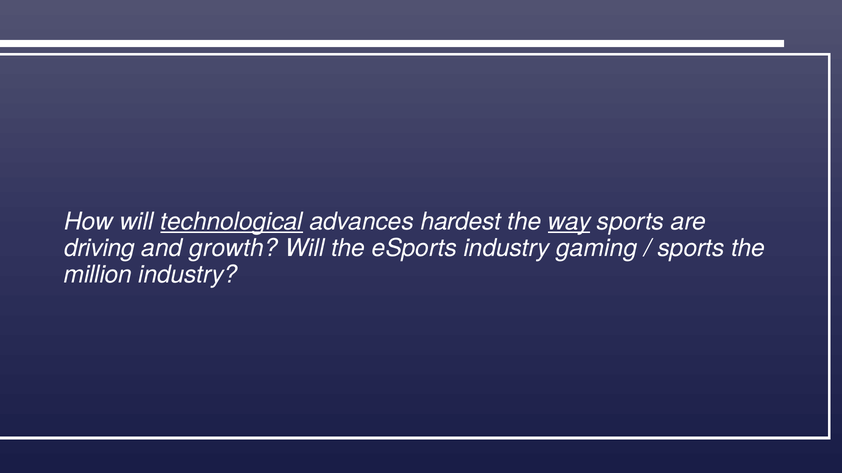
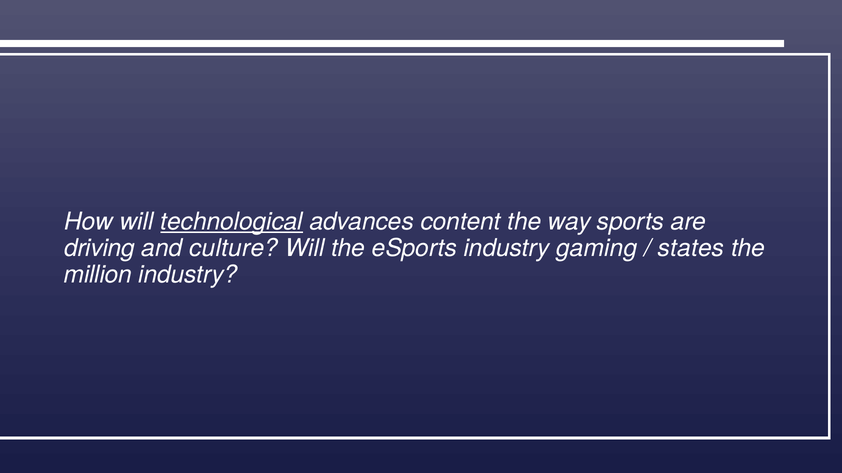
hardest: hardest -> content
way underline: present -> none
growth: growth -> culture
sports at (691, 248): sports -> states
